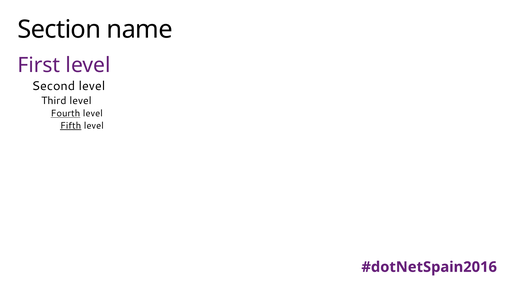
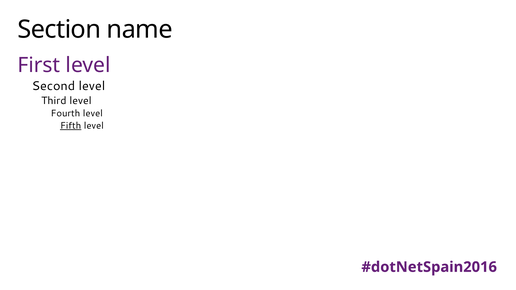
Fourth underline: present -> none
